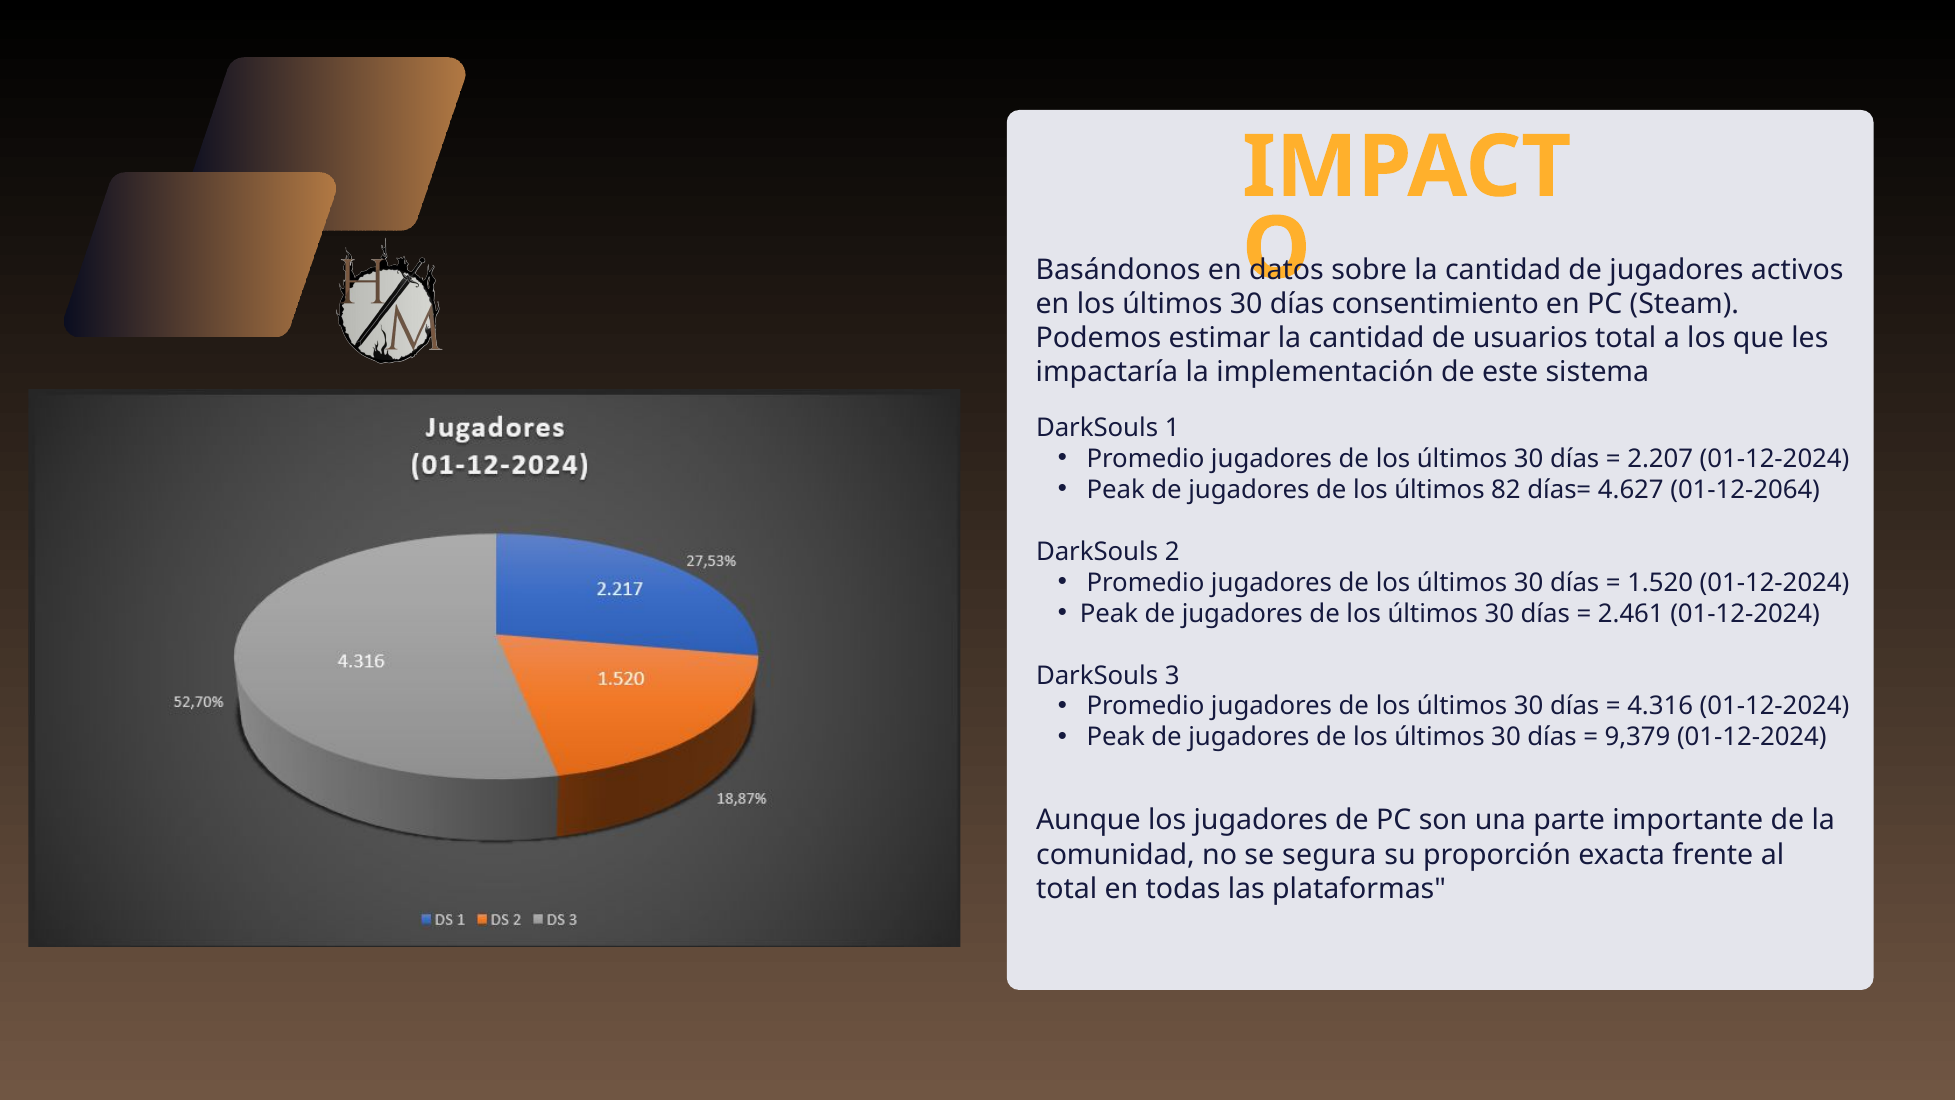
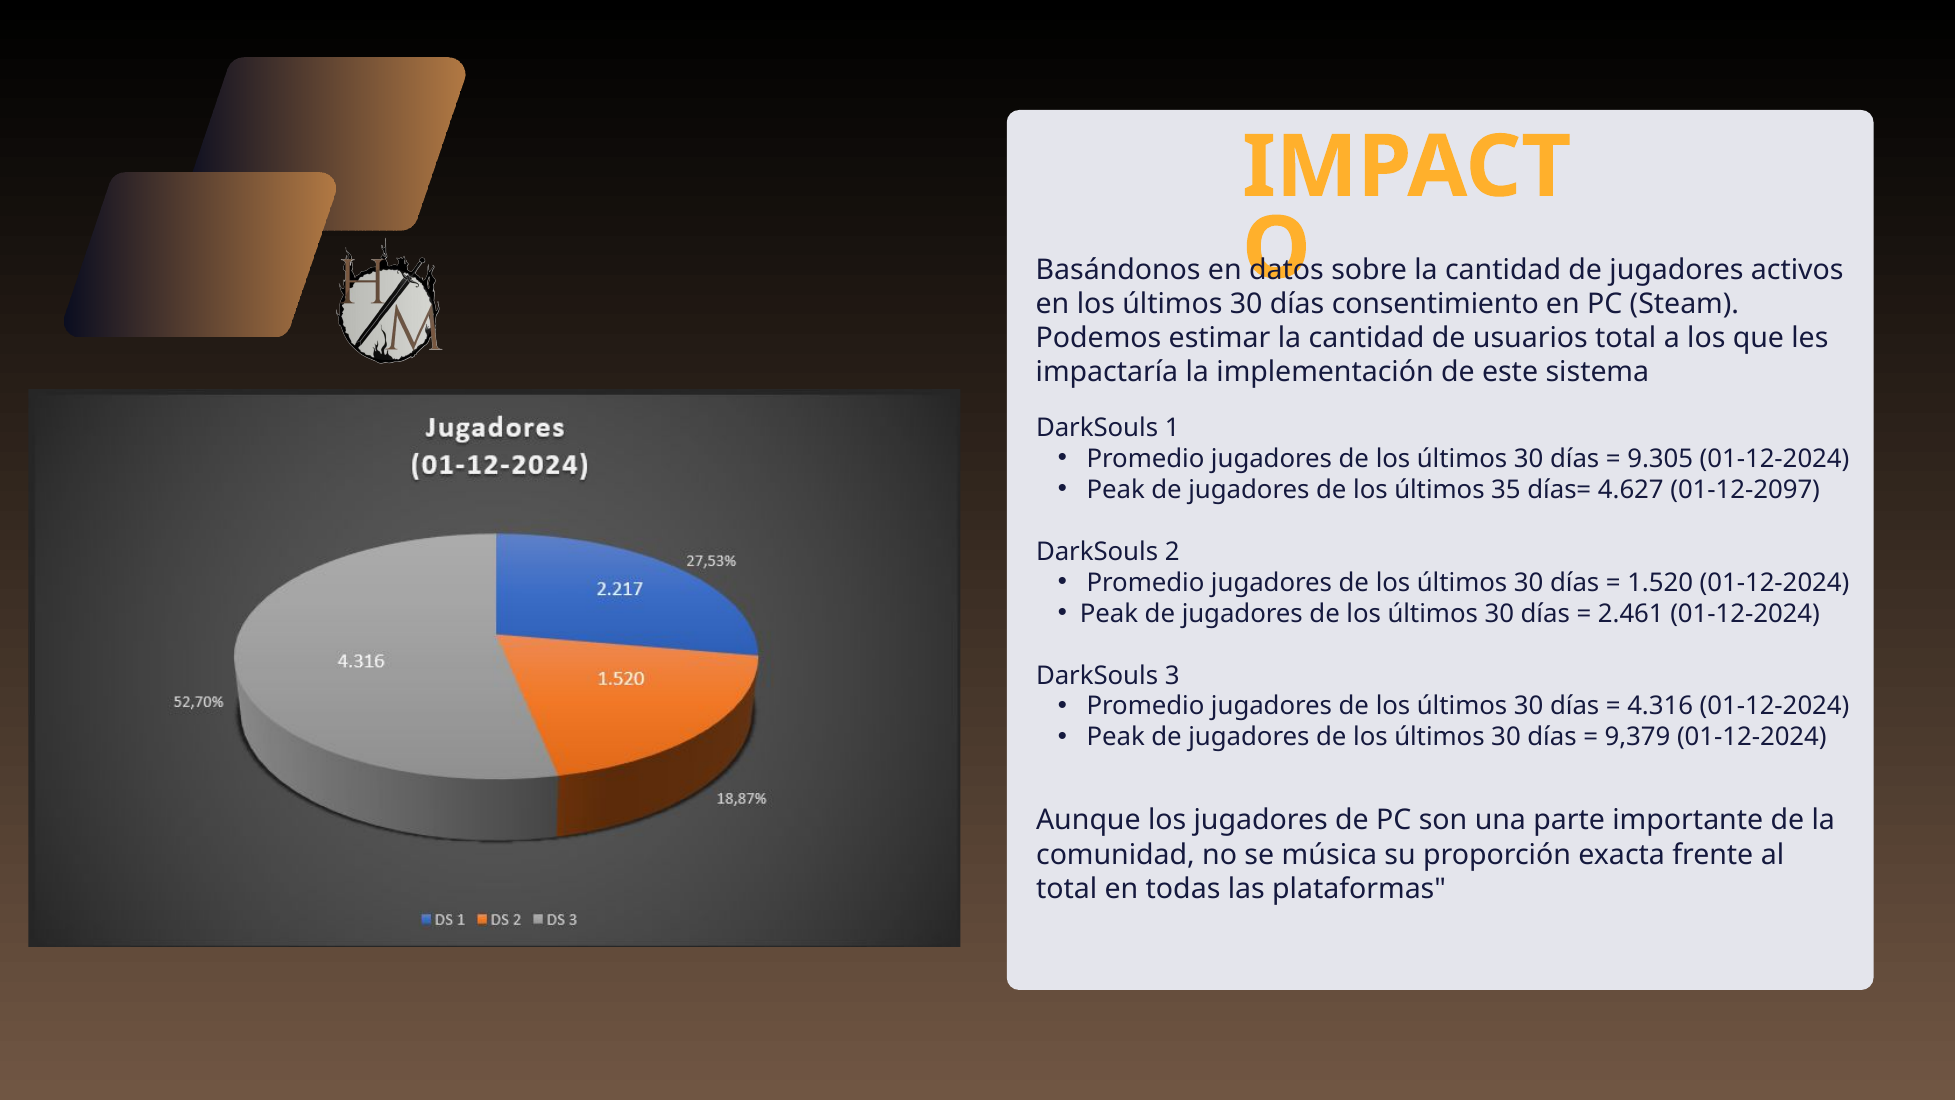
2.207: 2.207 -> 9.305
82: 82 -> 35
01-12-2064: 01-12-2064 -> 01-12-2097
segura: segura -> música
